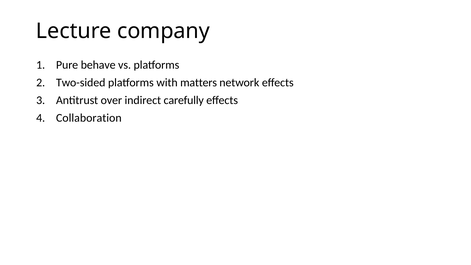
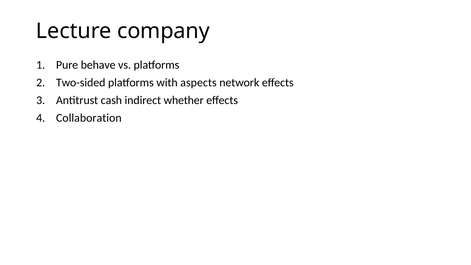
matters: matters -> aspects
over: over -> cash
carefully: carefully -> whether
